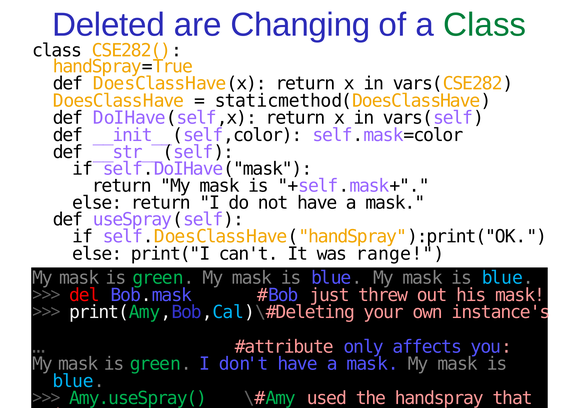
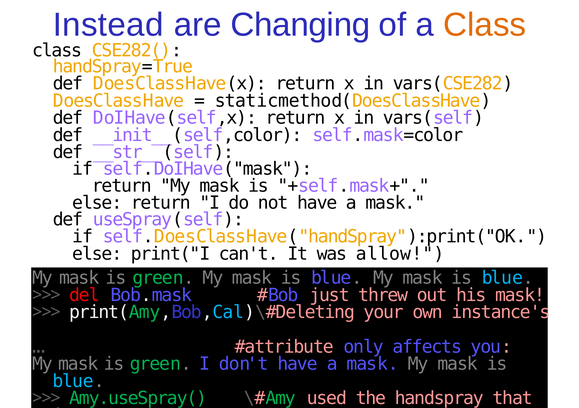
Deleted: Deleted -> Instead
Class at (485, 25) colour: green -> orange
range: range -> allow
